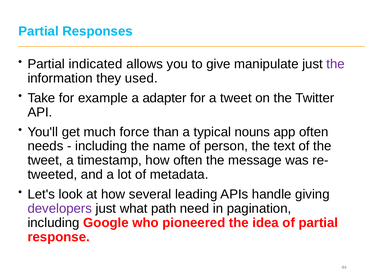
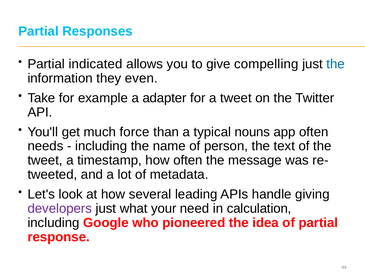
manipulate: manipulate -> compelling
the at (336, 64) colour: purple -> blue
used: used -> even
path: path -> your
pagination: pagination -> calculation
